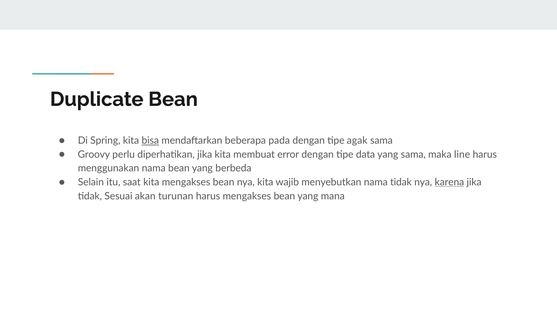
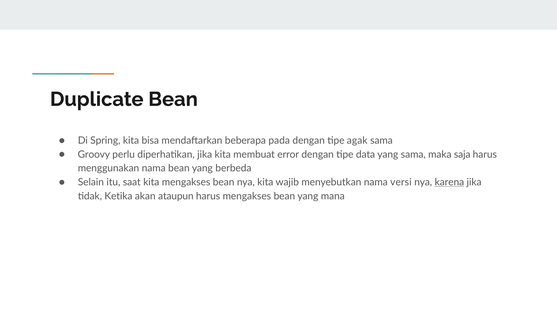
bisa underline: present -> none
line: line -> saja
nama tidak: tidak -> versi
Sesuai: Sesuai -> Ketika
turunan: turunan -> ataupun
